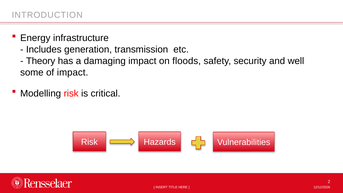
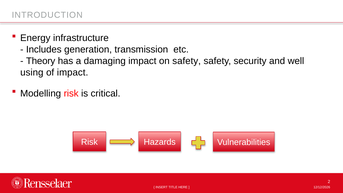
on floods: floods -> safety
some: some -> using
